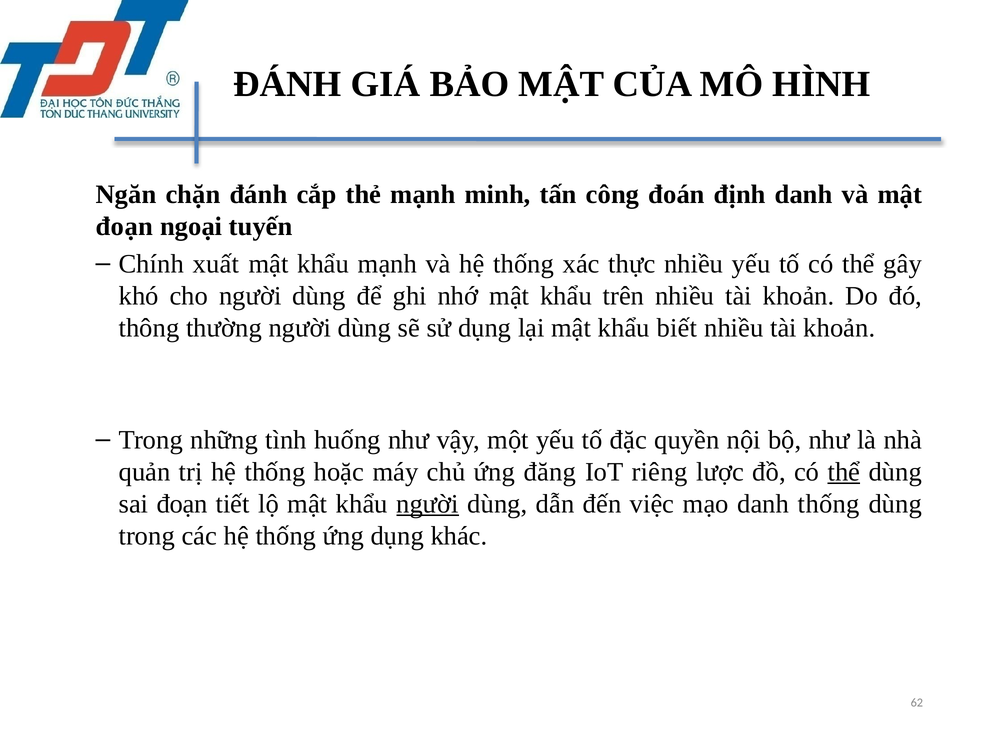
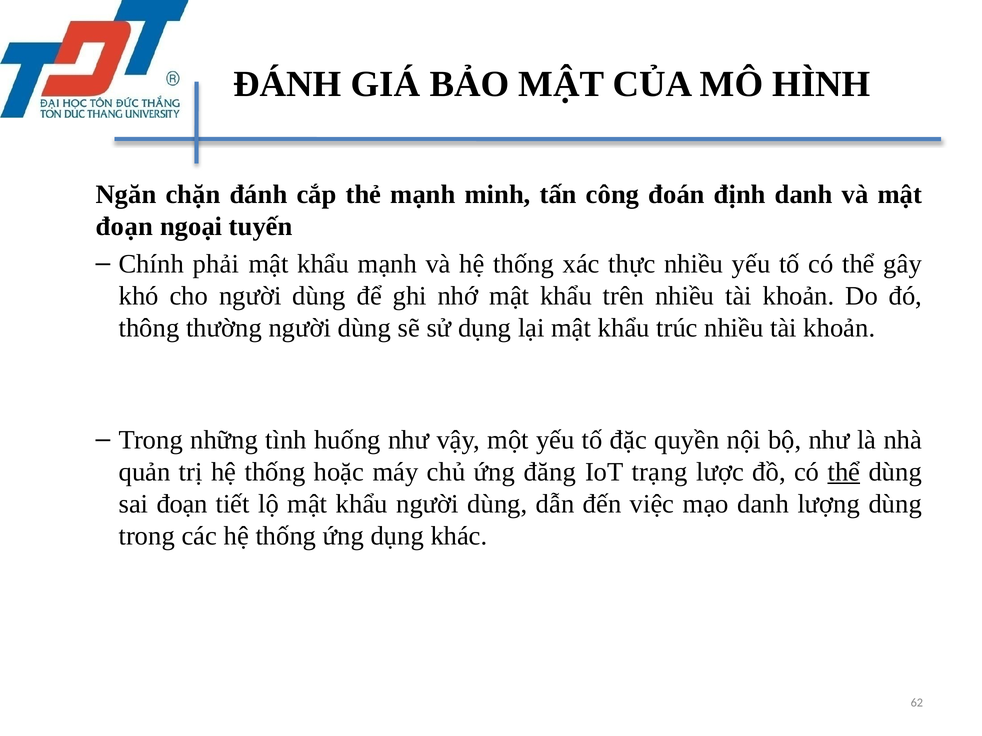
xuất: xuất -> phải
biết: biết -> trúc
riêng: riêng -> trạng
người at (428, 504) underline: present -> none
danh thống: thống -> lượng
